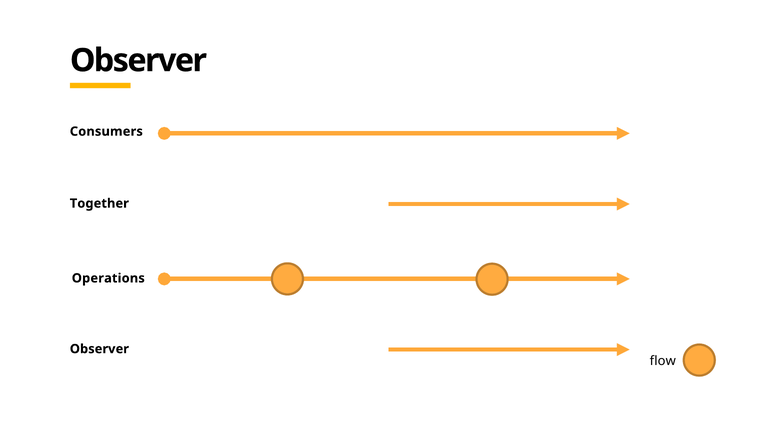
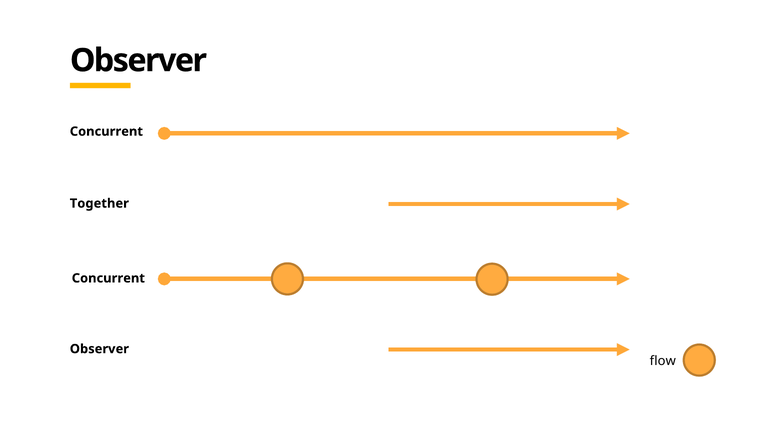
Consumers at (106, 131): Consumers -> Concurrent
Operations at (108, 278): Operations -> Concurrent
